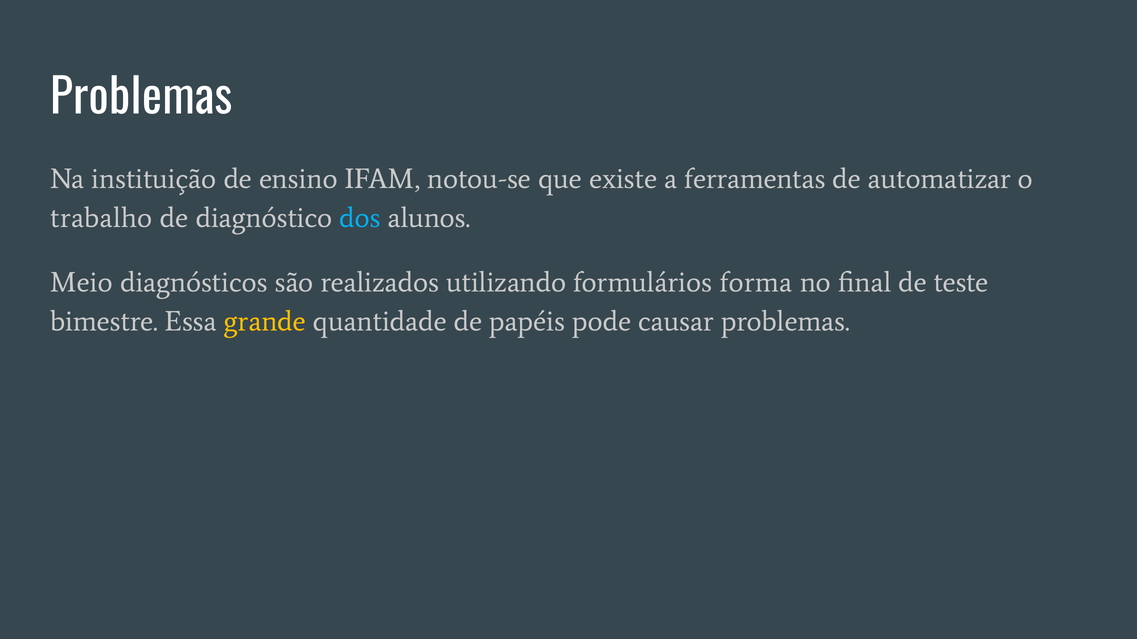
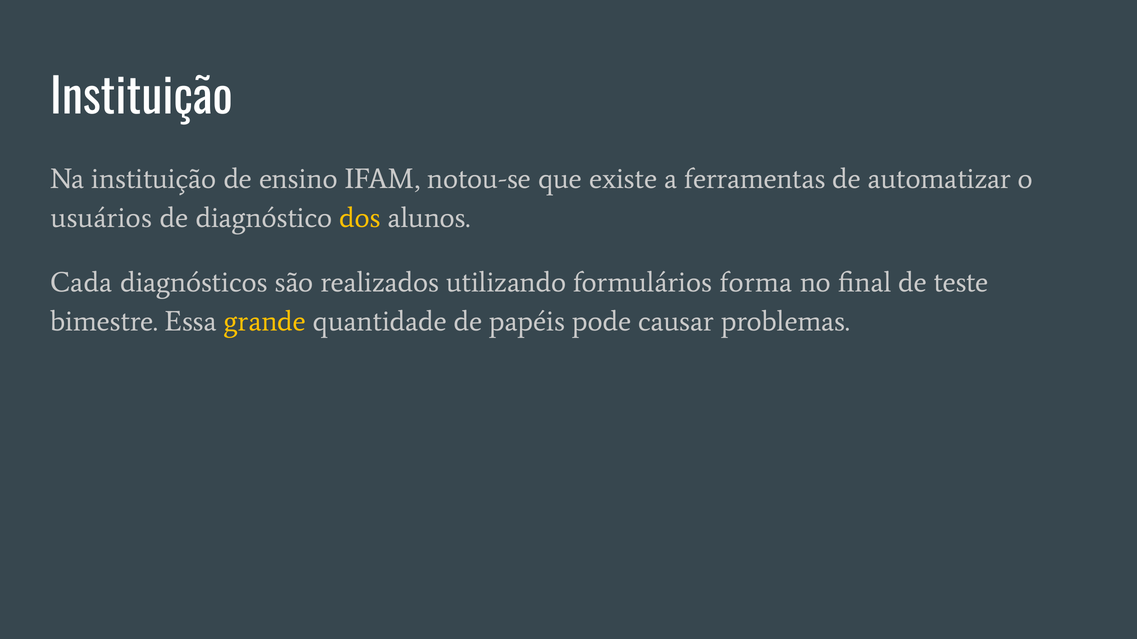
Problemas at (141, 98): Problemas -> Instituição
trabalho: trabalho -> usuários
dos colour: light blue -> yellow
Meio: Meio -> Cada
